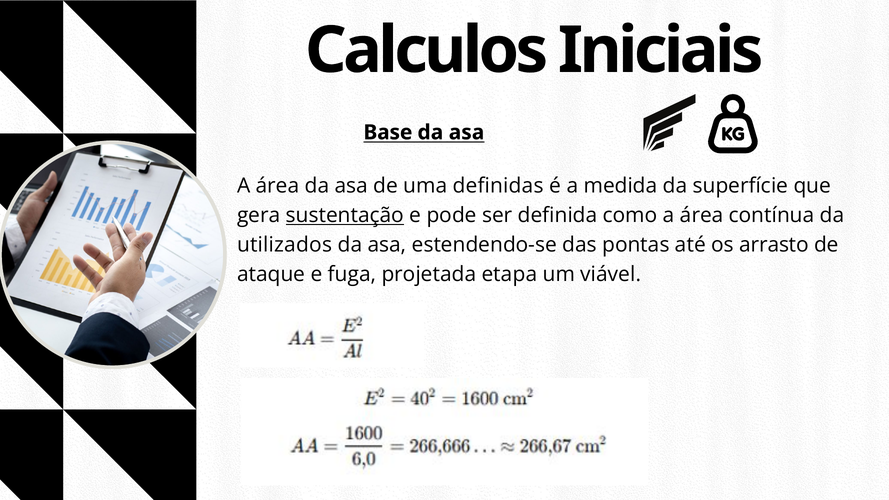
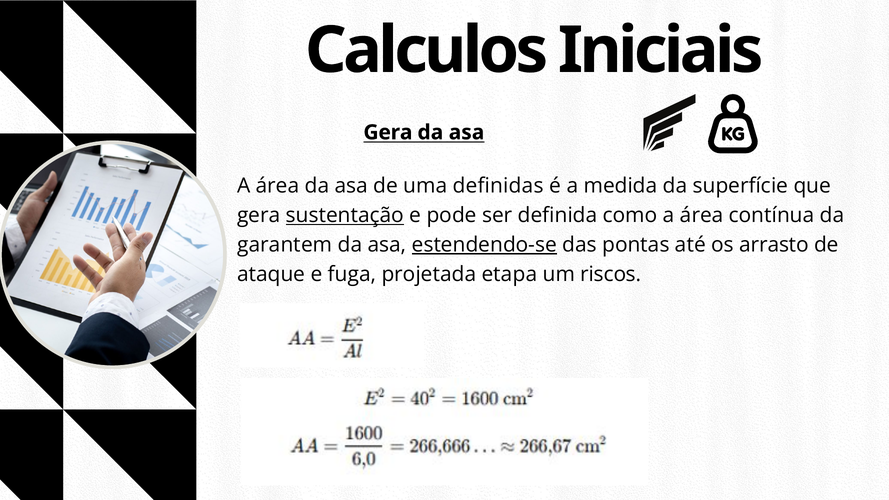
Base at (388, 132): Base -> Gera
utilizados: utilizados -> garantem
estendendo-se underline: none -> present
viável: viável -> riscos
